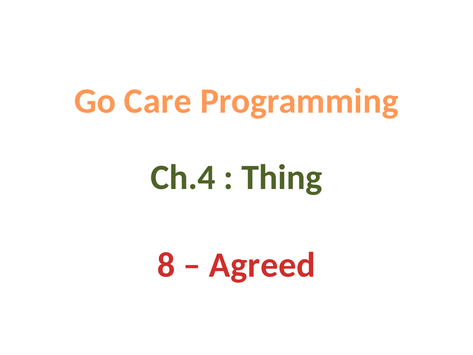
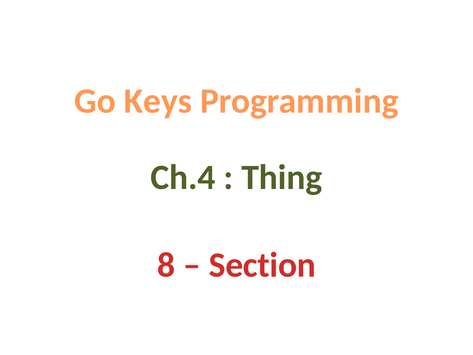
Care: Care -> Keys
Agreed: Agreed -> Section
